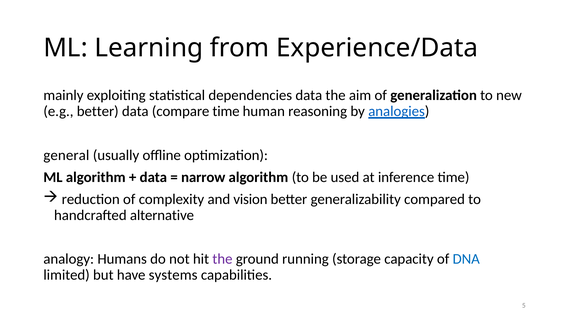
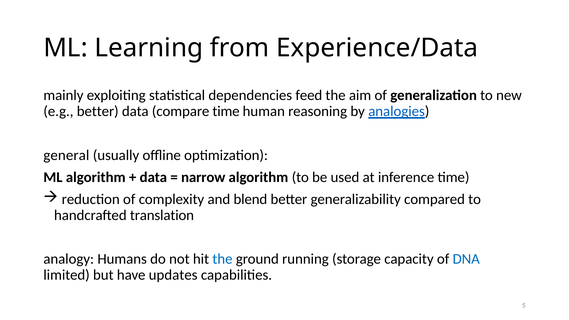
dependencies data: data -> feed
vision: vision -> blend
alternative: alternative -> translation
the at (222, 259) colour: purple -> blue
systems: systems -> updates
